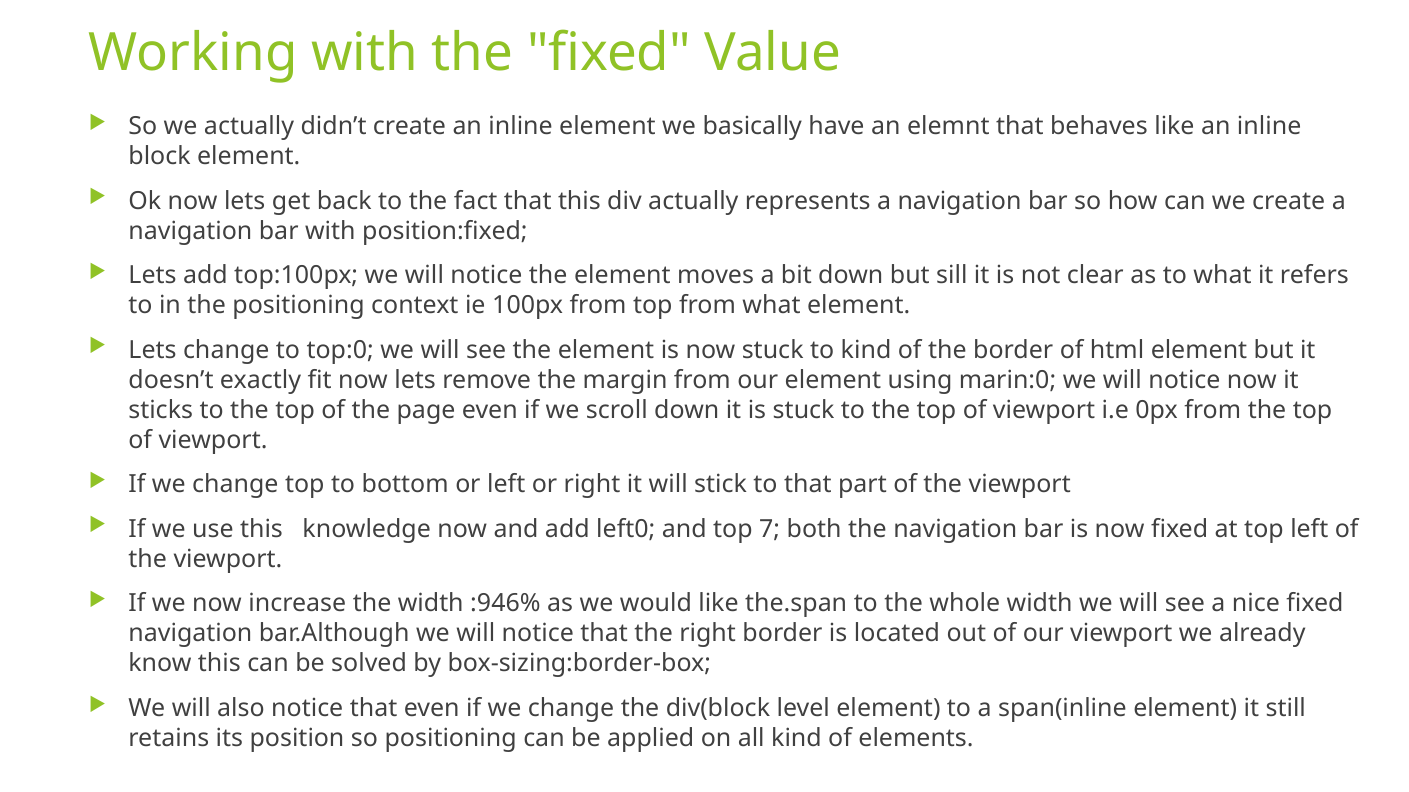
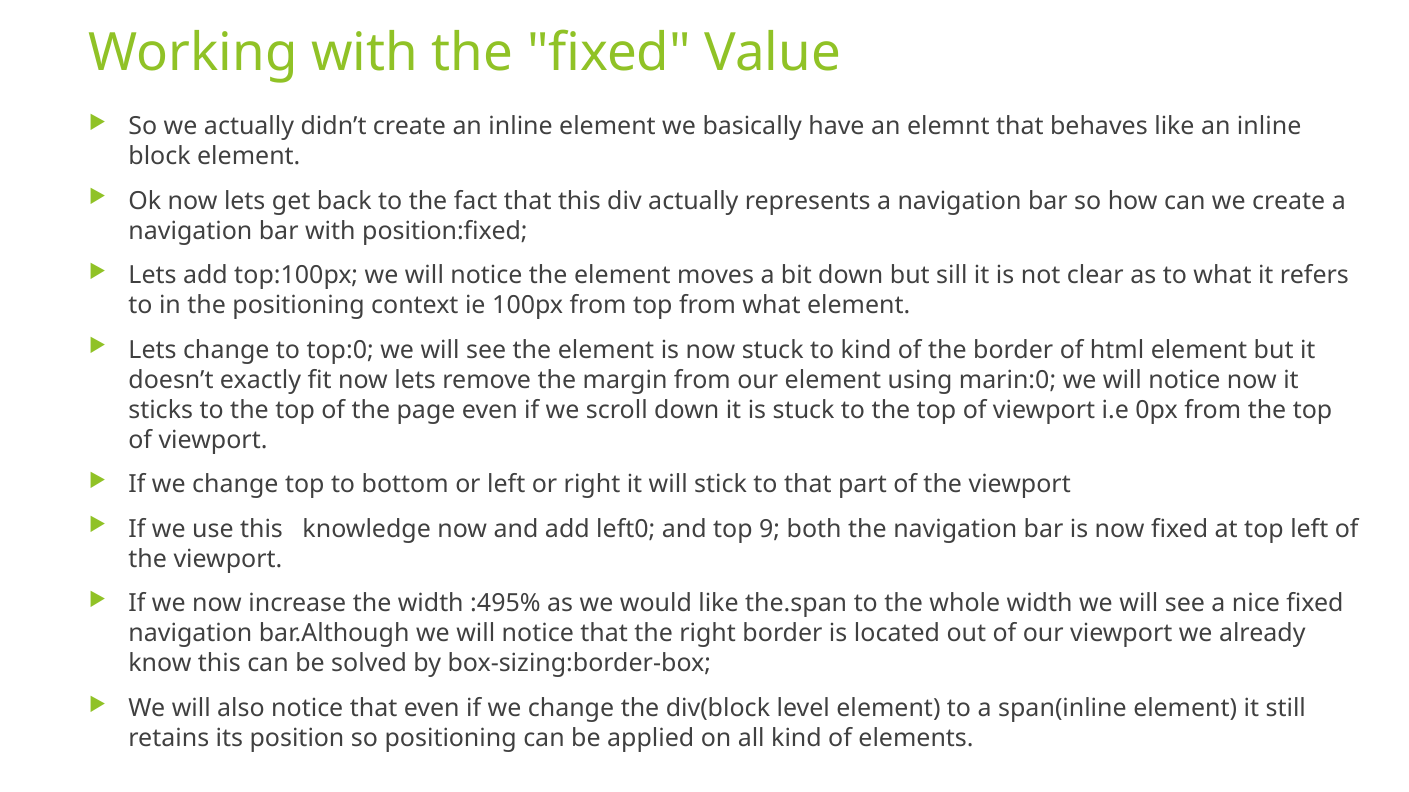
7: 7 -> 9
:946%: :946% -> :495%
